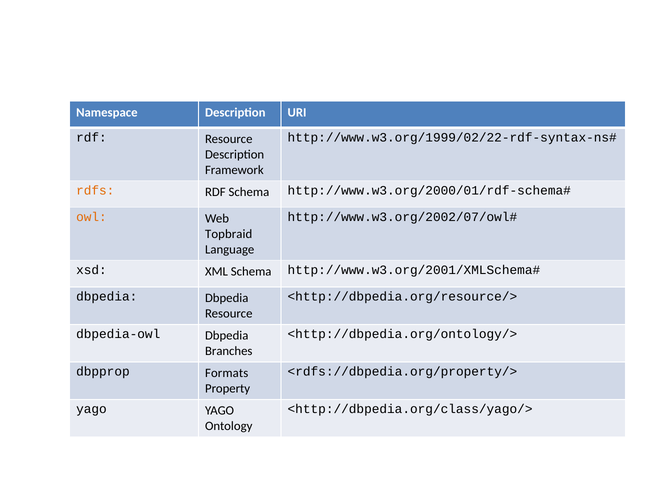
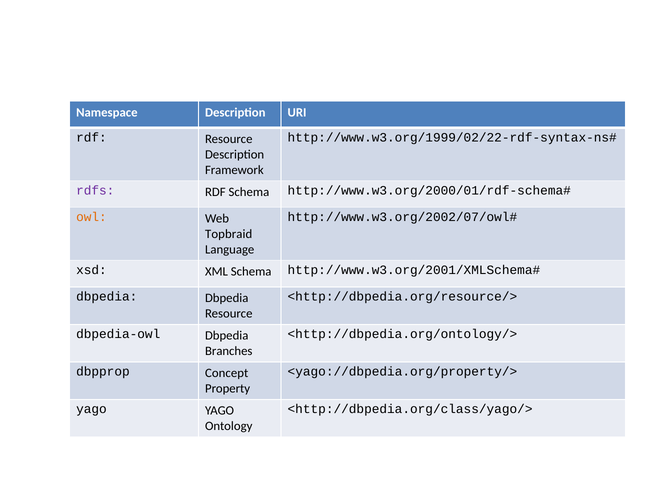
rdfs colour: orange -> purple
Formats: Formats -> Concept
<rdfs://dbpedia.org/property/>: <rdfs://dbpedia.org/property/> -> <yago://dbpedia.org/property/>
